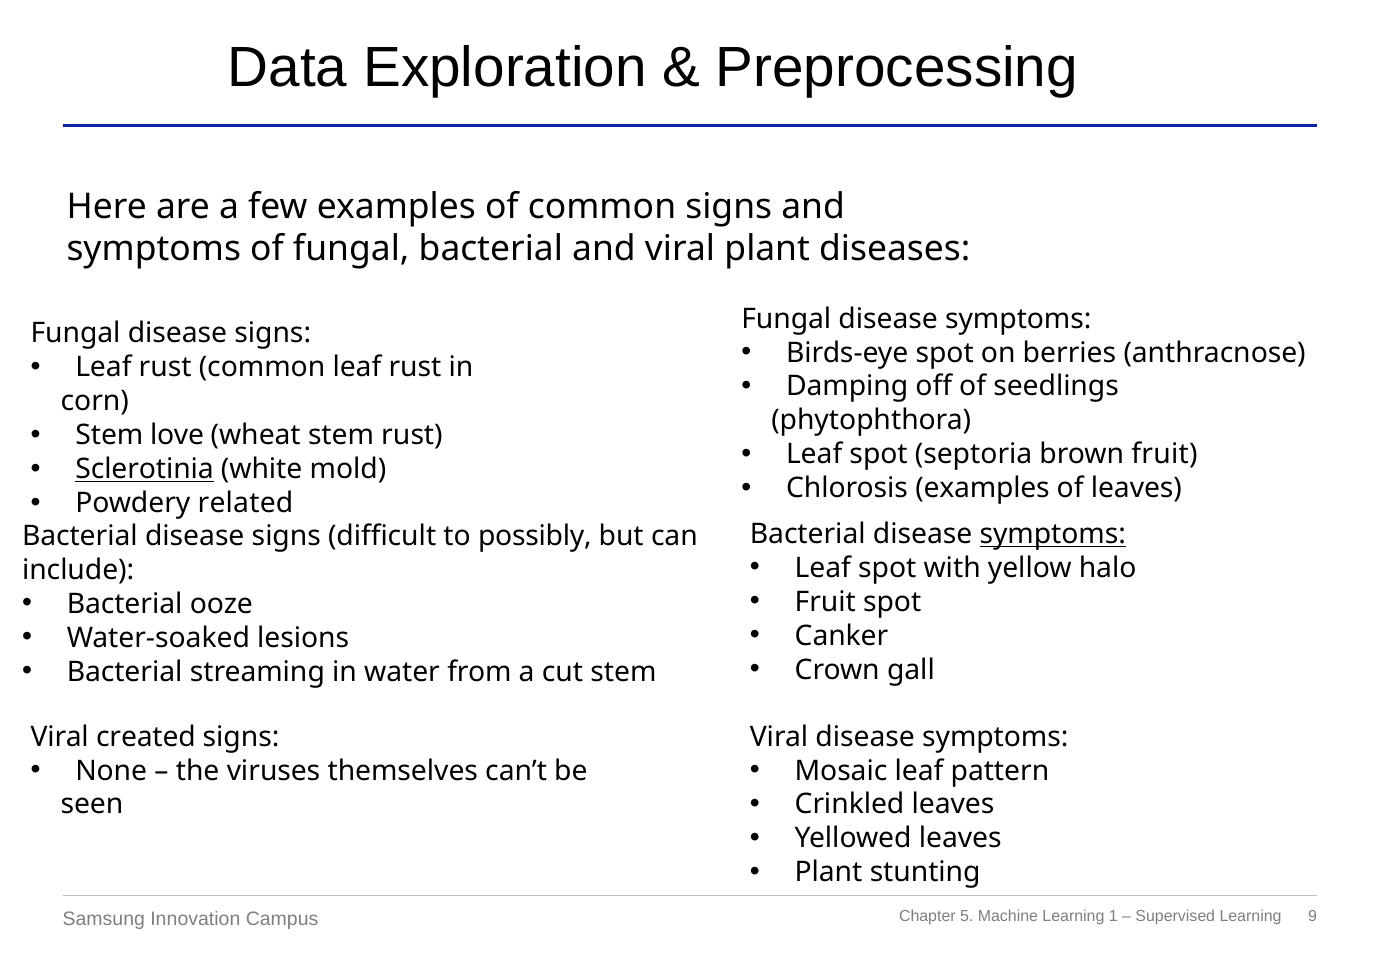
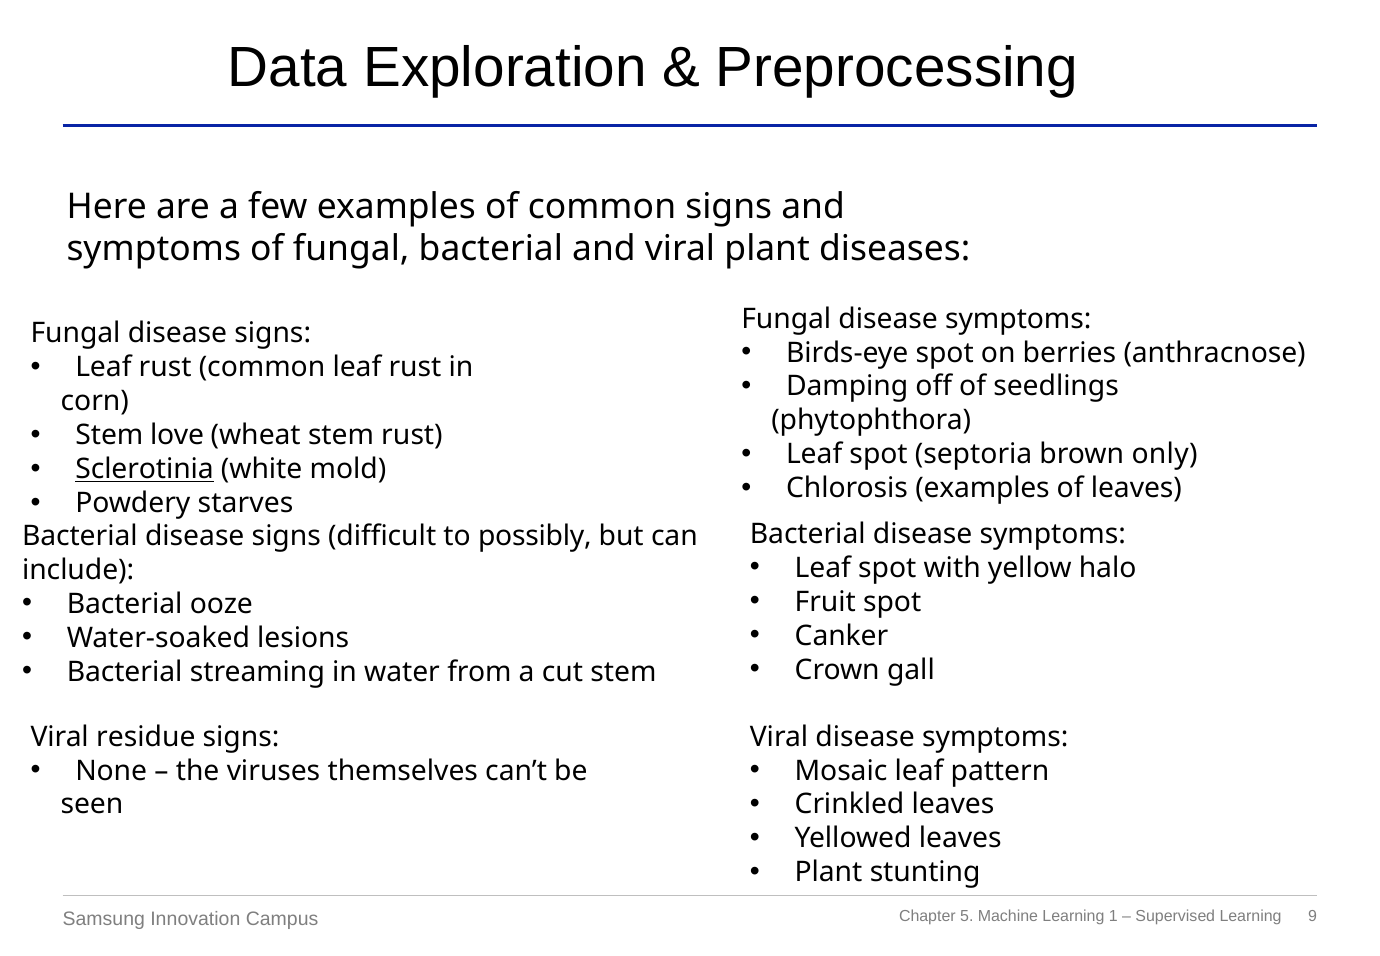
brown fruit: fruit -> only
related: related -> starves
symptoms at (1053, 534) underline: present -> none
created: created -> residue
